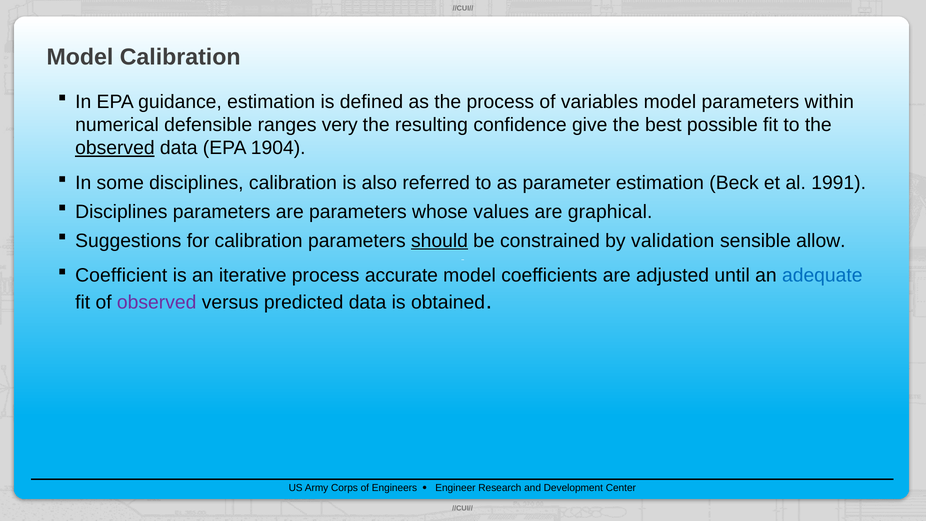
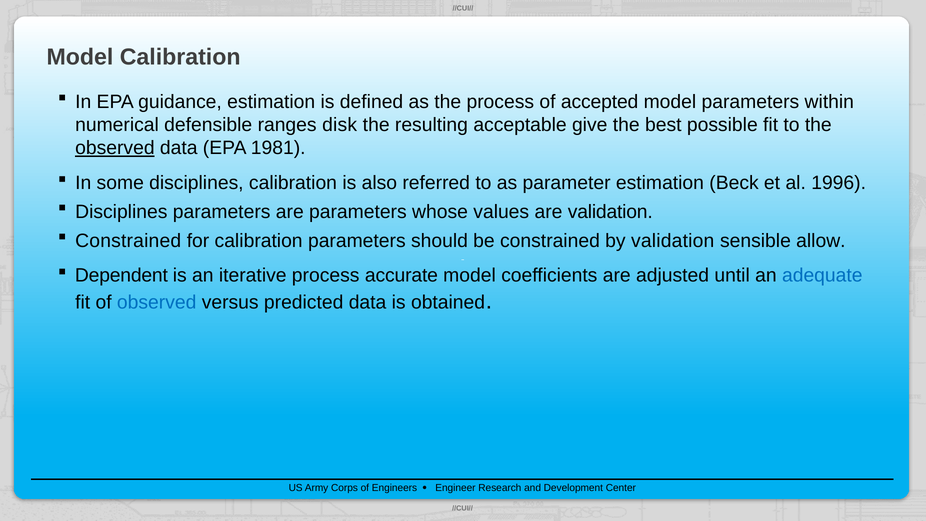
variables: variables -> accepted
very: very -> disk
confidence: confidence -> acceptable
1904: 1904 -> 1981
1991: 1991 -> 1996
are graphical: graphical -> validation
Suggestions at (128, 241): Suggestions -> Constrained
should underline: present -> none
Coefficient: Coefficient -> Dependent
observed at (157, 302) colour: purple -> blue
